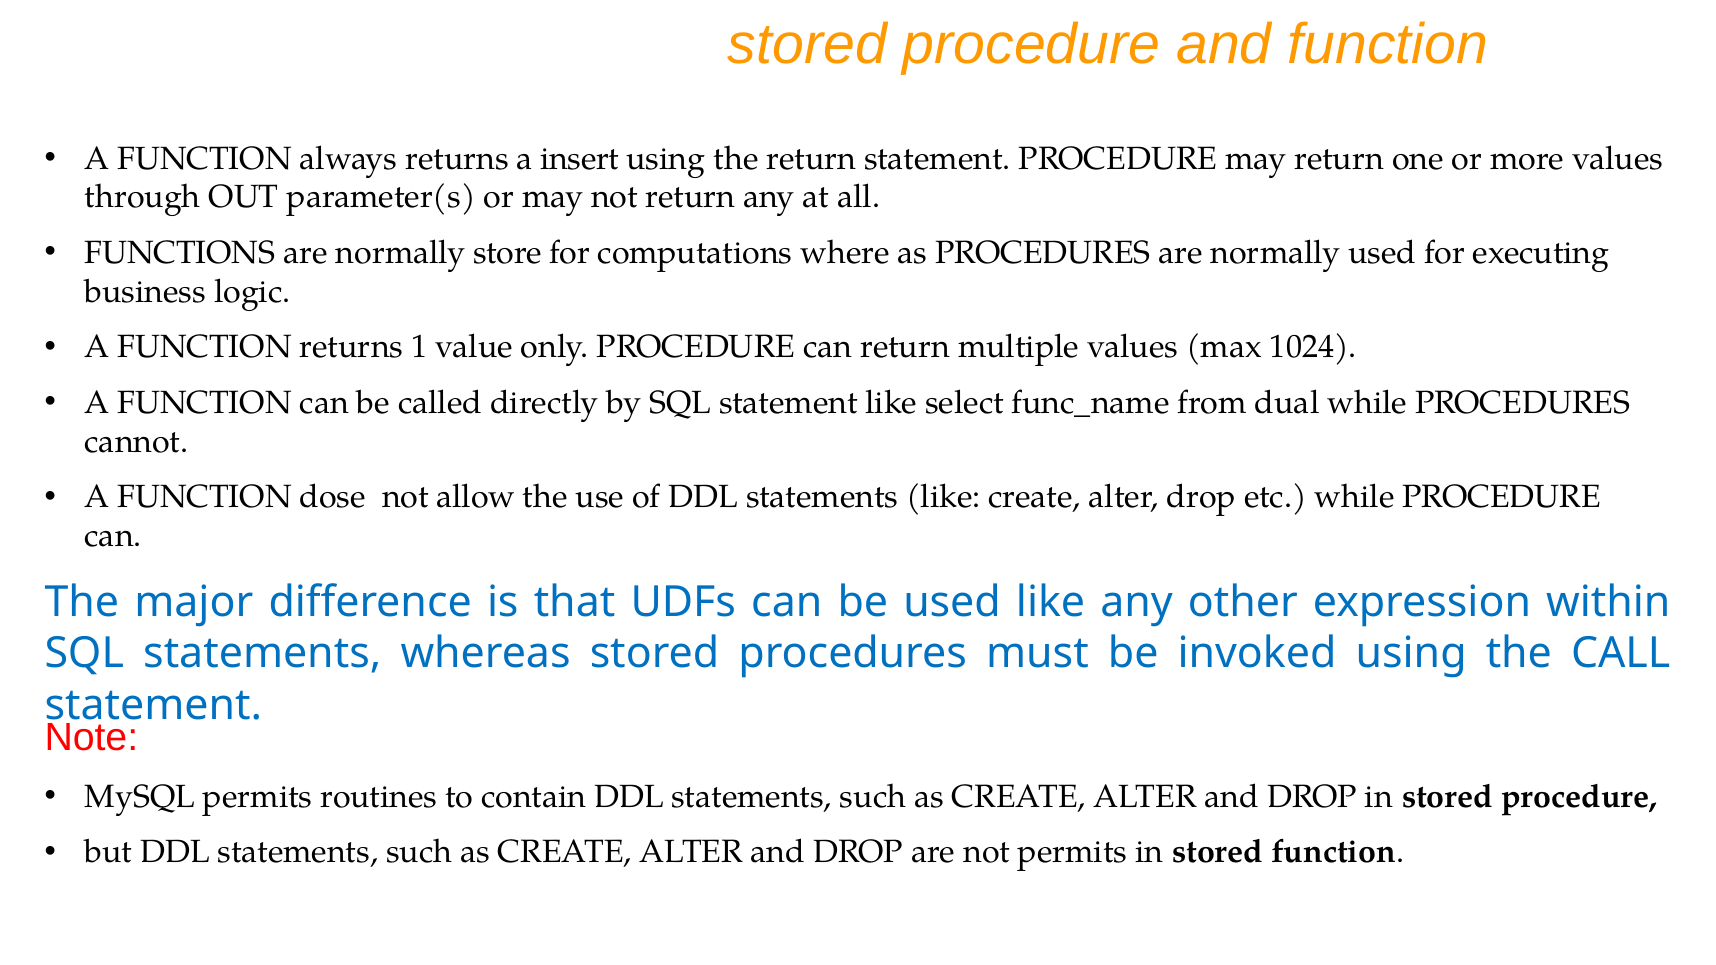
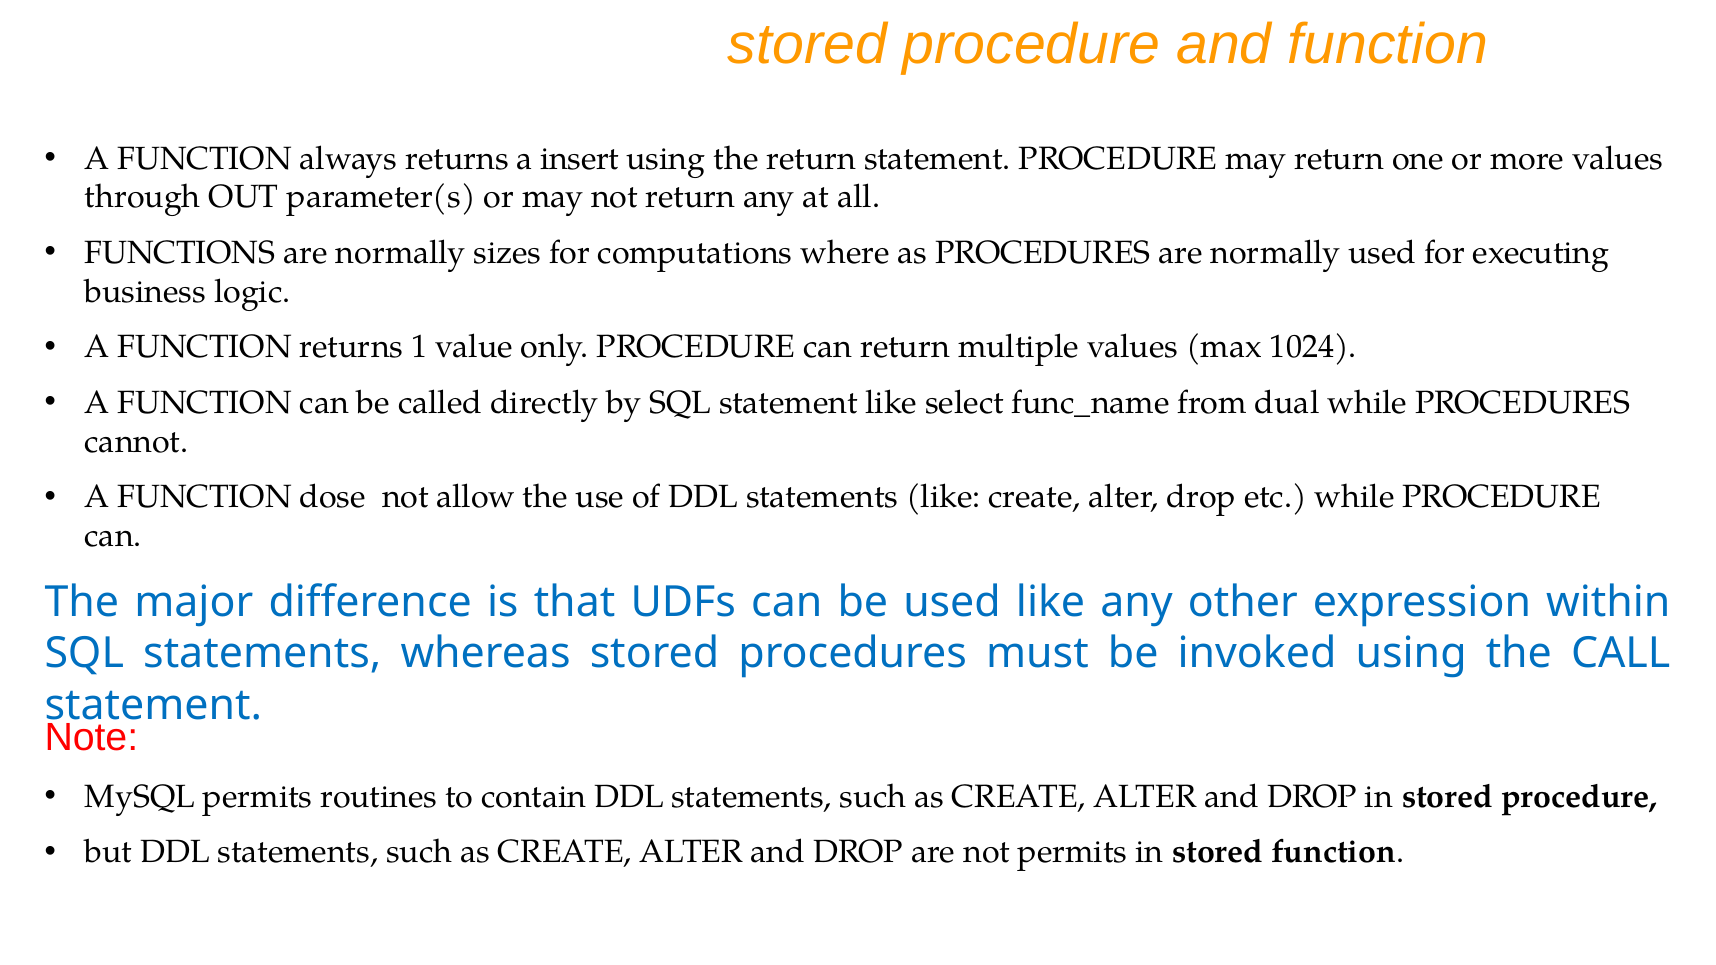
store: store -> sizes
